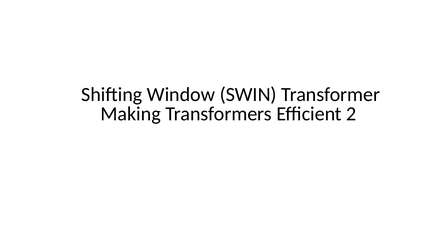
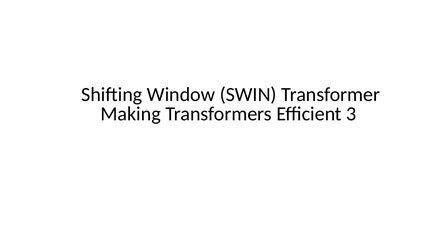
2: 2 -> 3
